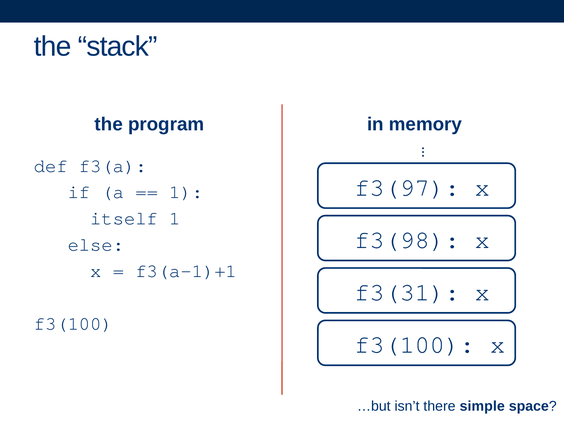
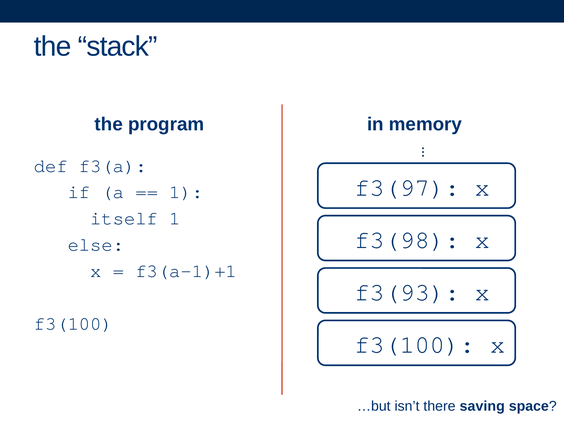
f3(31: f3(31 -> f3(93
simple: simple -> saving
